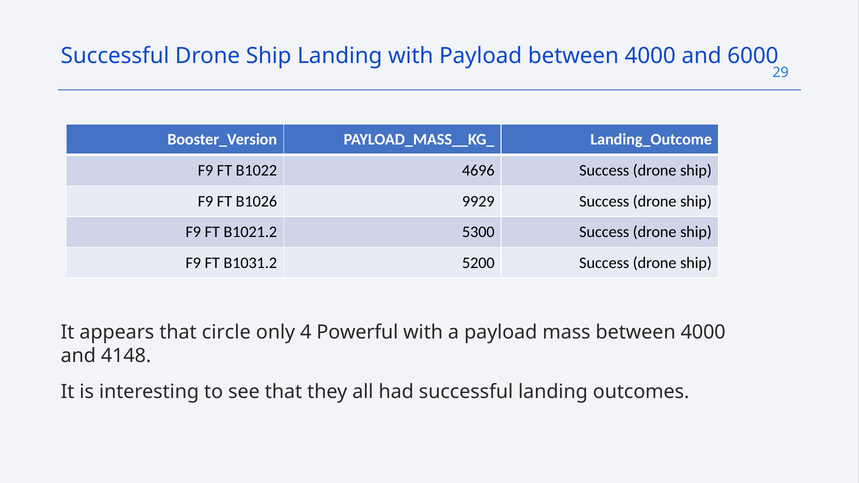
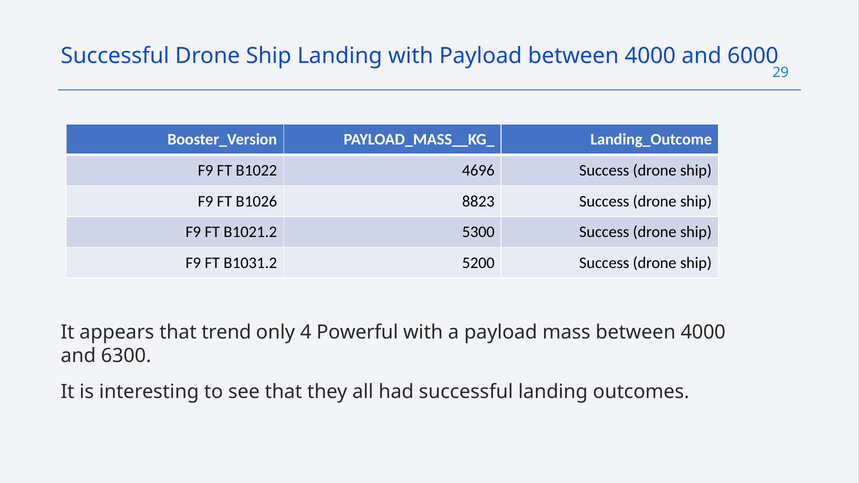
9929: 9929 -> 8823
circle: circle -> trend
4148: 4148 -> 6300
